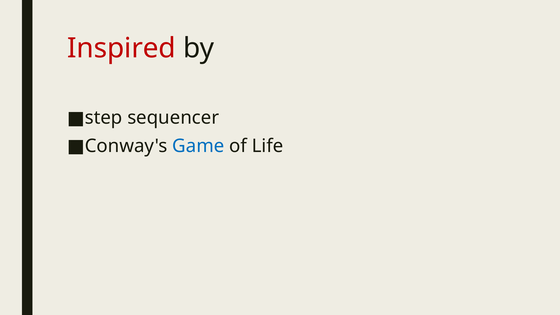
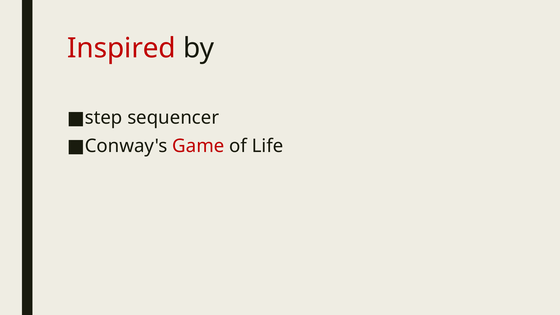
Game colour: blue -> red
